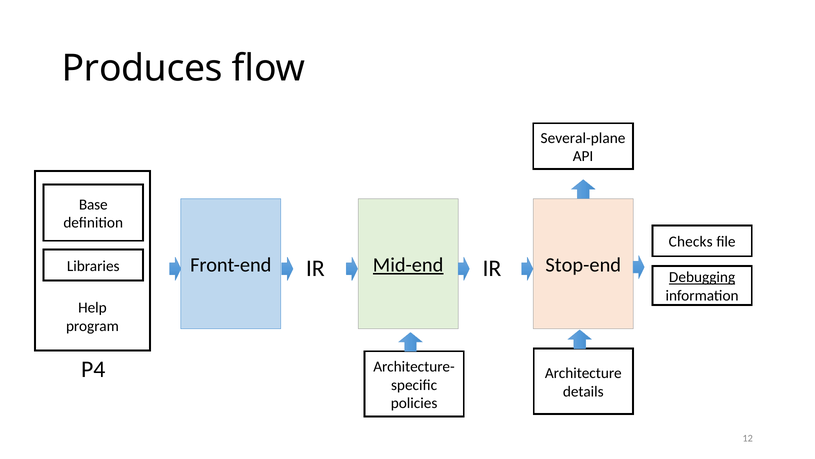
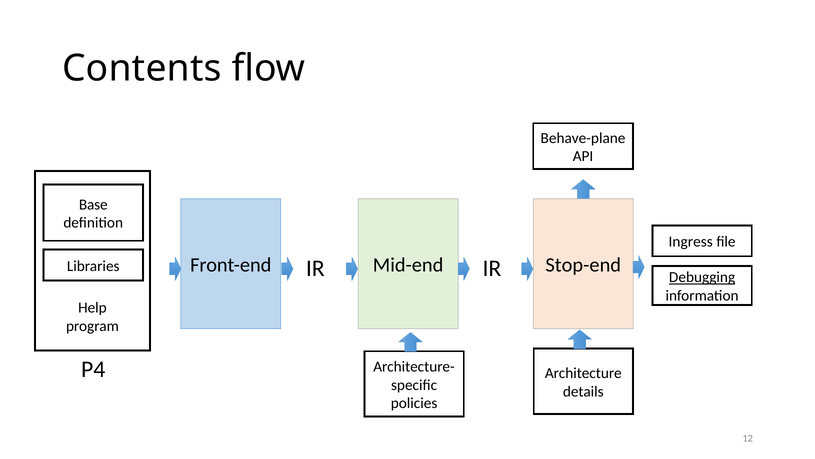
Produces: Produces -> Contents
Several-plane: Several-plane -> Behave-plane
Checks: Checks -> Ingress
Mid-end underline: present -> none
